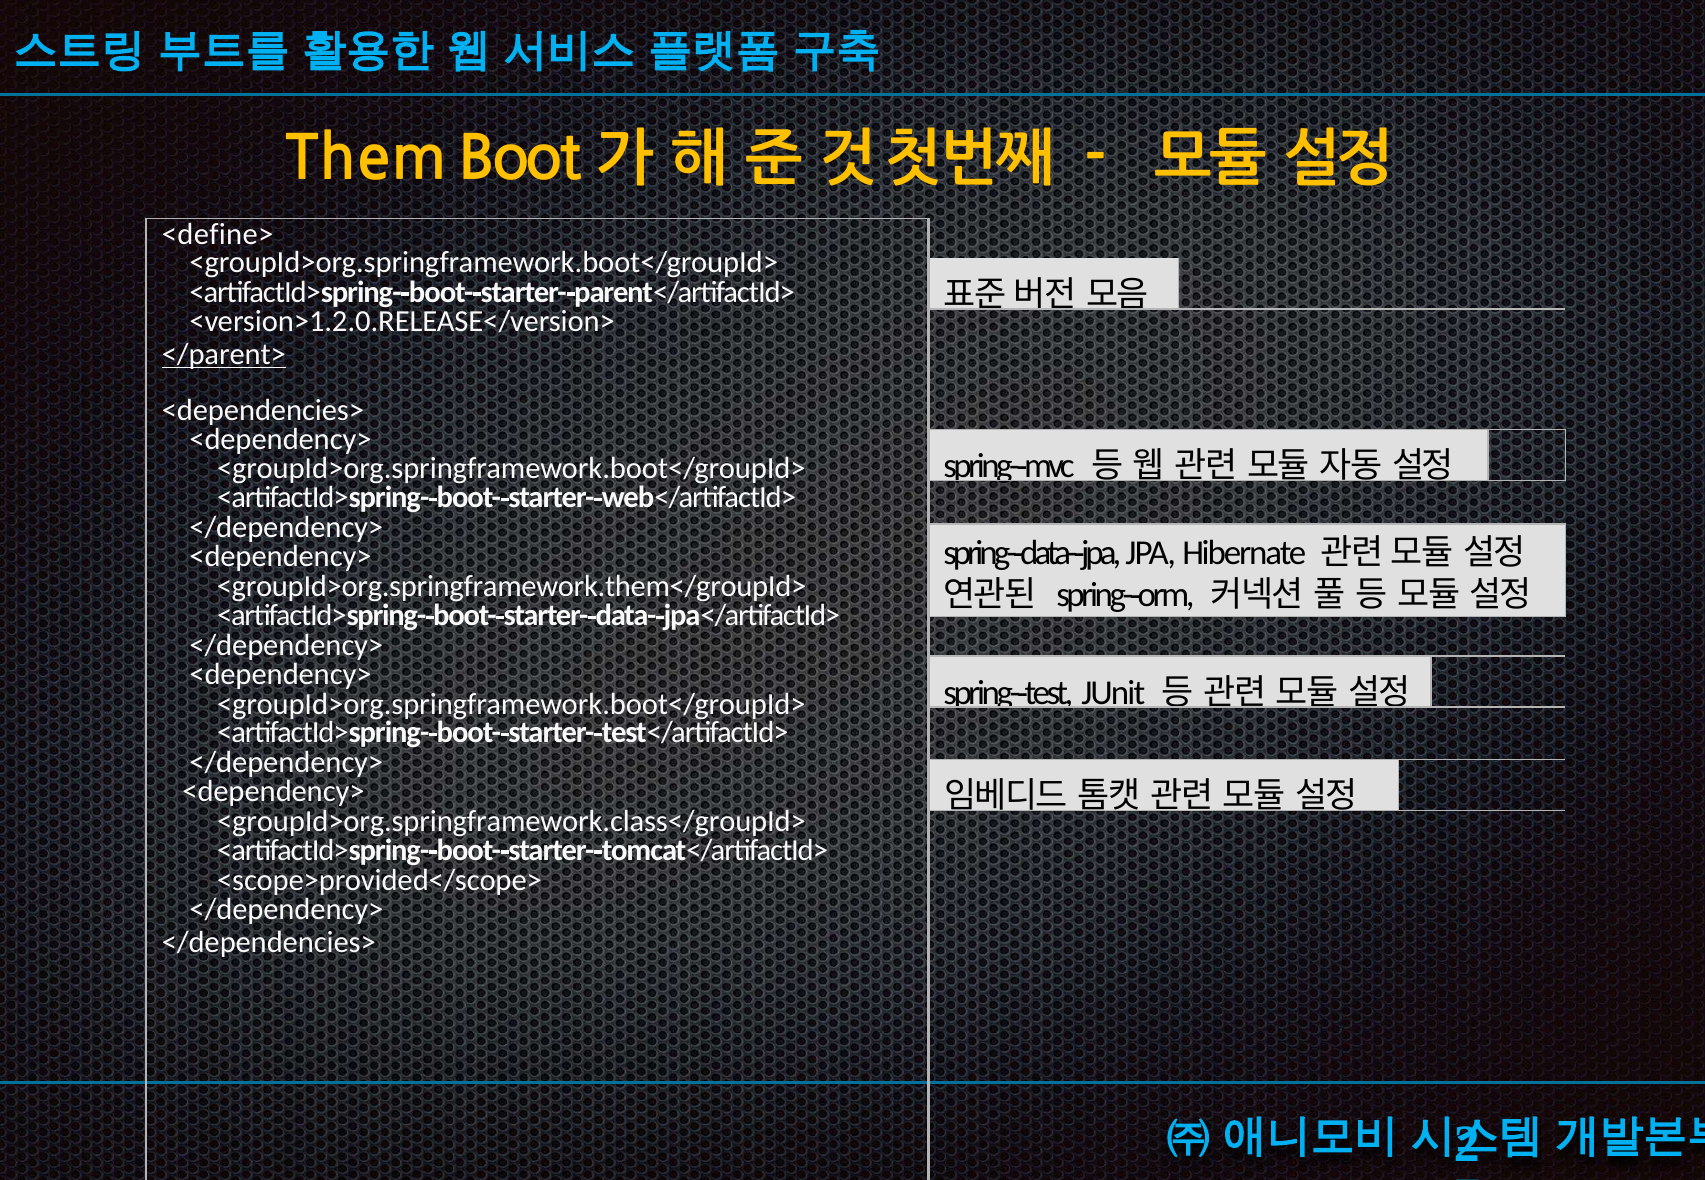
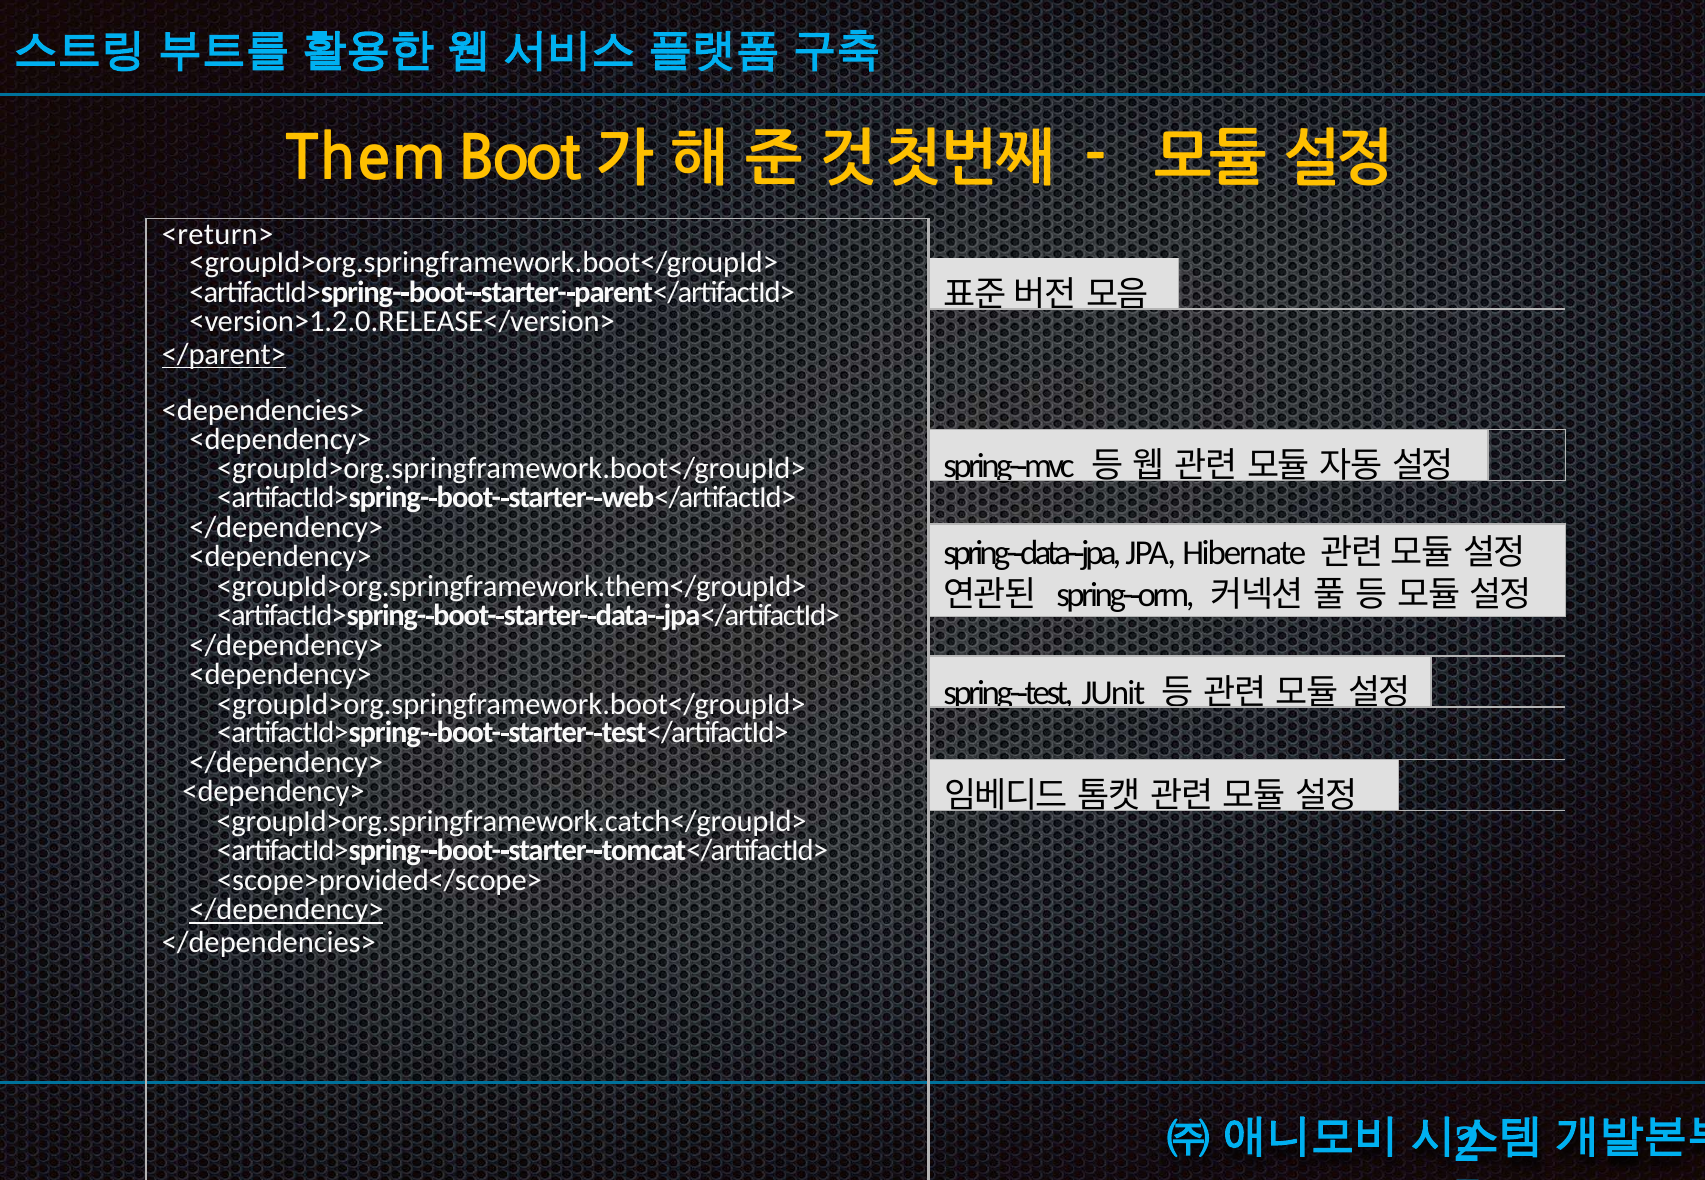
<define>: <define> -> <return>
<groupId>org.springframework.class</groupId>: <groupId>org.springframework.class</groupId> -> <groupId>org.springframework.catch</groupId>
</dependency> at (286, 910) underline: none -> present
